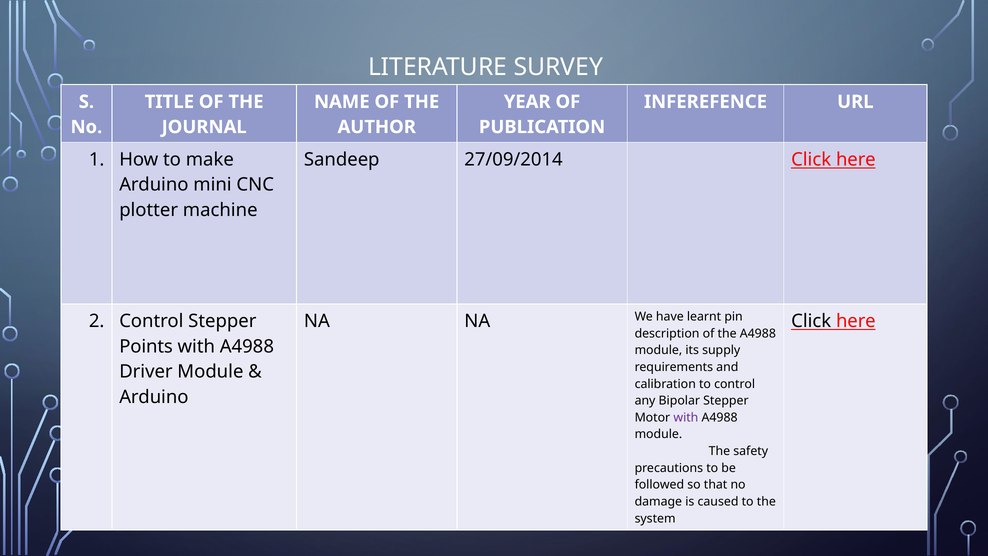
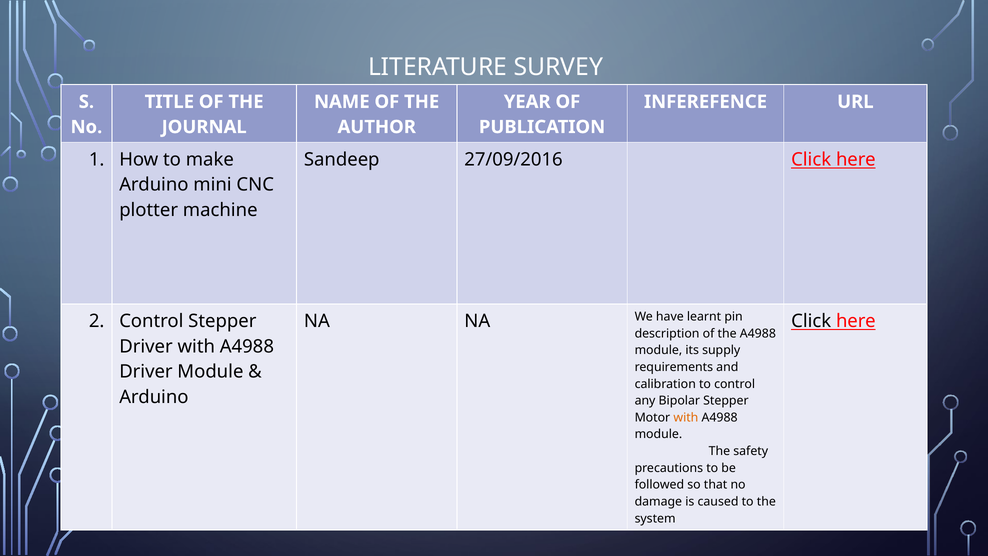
27/09/2014: 27/09/2014 -> 27/09/2016
Points at (146, 346): Points -> Driver
with at (686, 417) colour: purple -> orange
